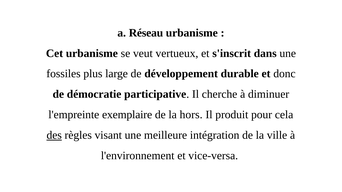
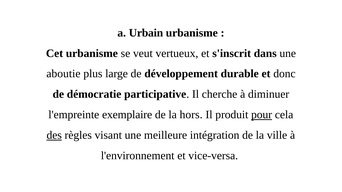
Réseau: Réseau -> Urbain
fossiles: fossiles -> aboutie
pour underline: none -> present
